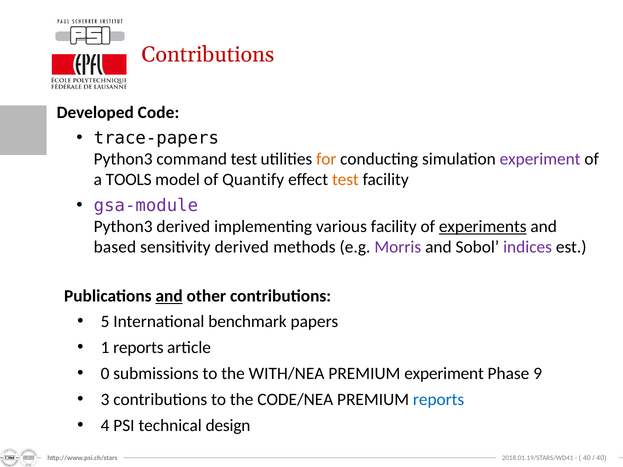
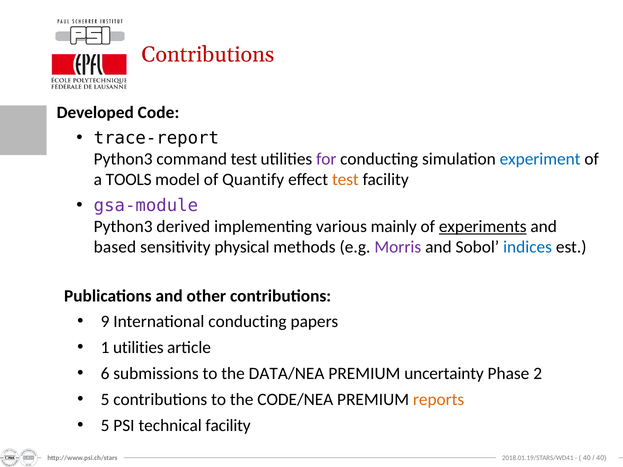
trace-papers: trace-papers -> trace-report
for colour: orange -> purple
experiment at (540, 159) colour: purple -> blue
various facility: facility -> mainly
sensitivity derived: derived -> physical
indices colour: purple -> blue
and at (169, 296) underline: present -> none
5: 5 -> 9
International benchmark: benchmark -> conducting
1 reports: reports -> utilities
0: 0 -> 6
WITH/NEA: WITH/NEA -> DATA/NEA
PREMIUM experiment: experiment -> uncertainty
9: 9 -> 2
3 at (105, 400): 3 -> 5
reports at (439, 400) colour: blue -> orange
4 at (105, 426): 4 -> 5
technical design: design -> facility
